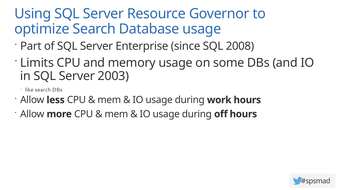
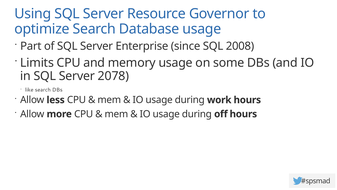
2003: 2003 -> 2078
